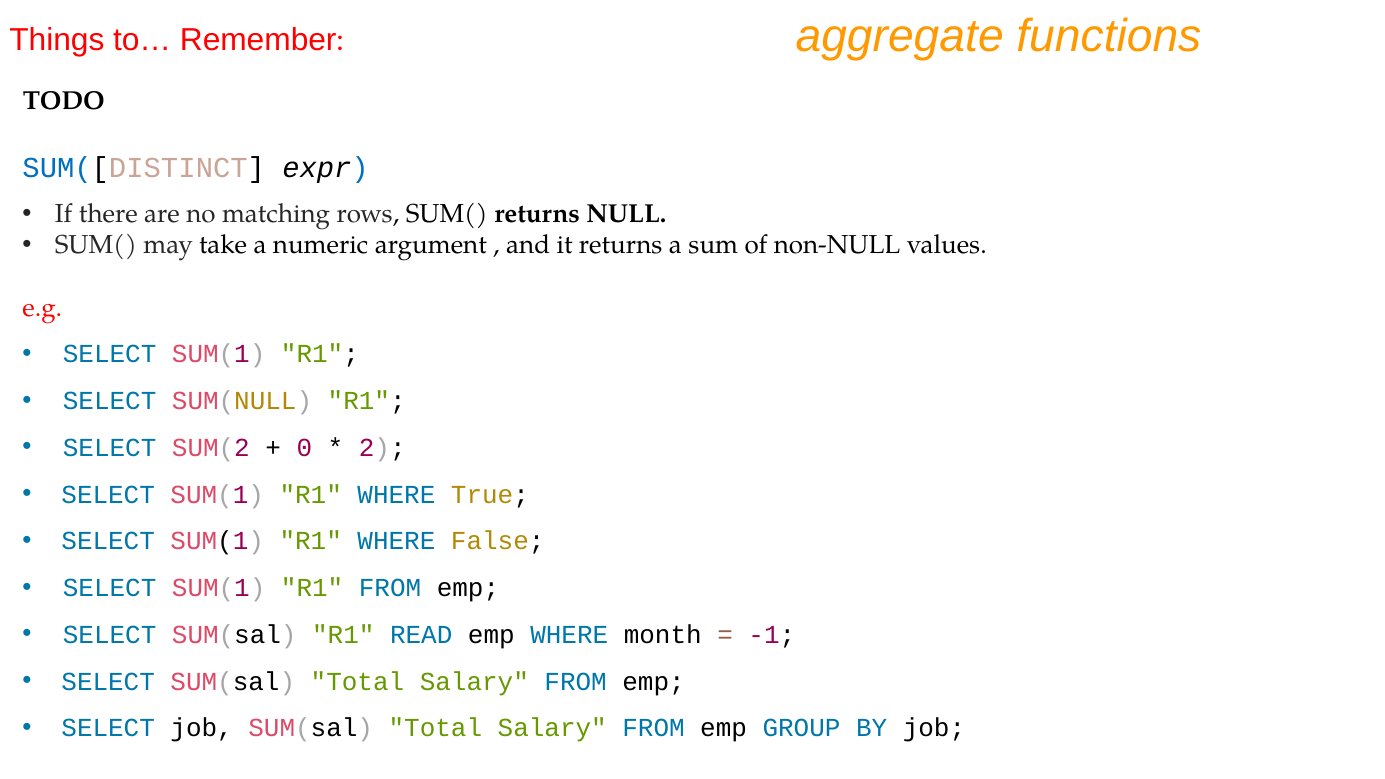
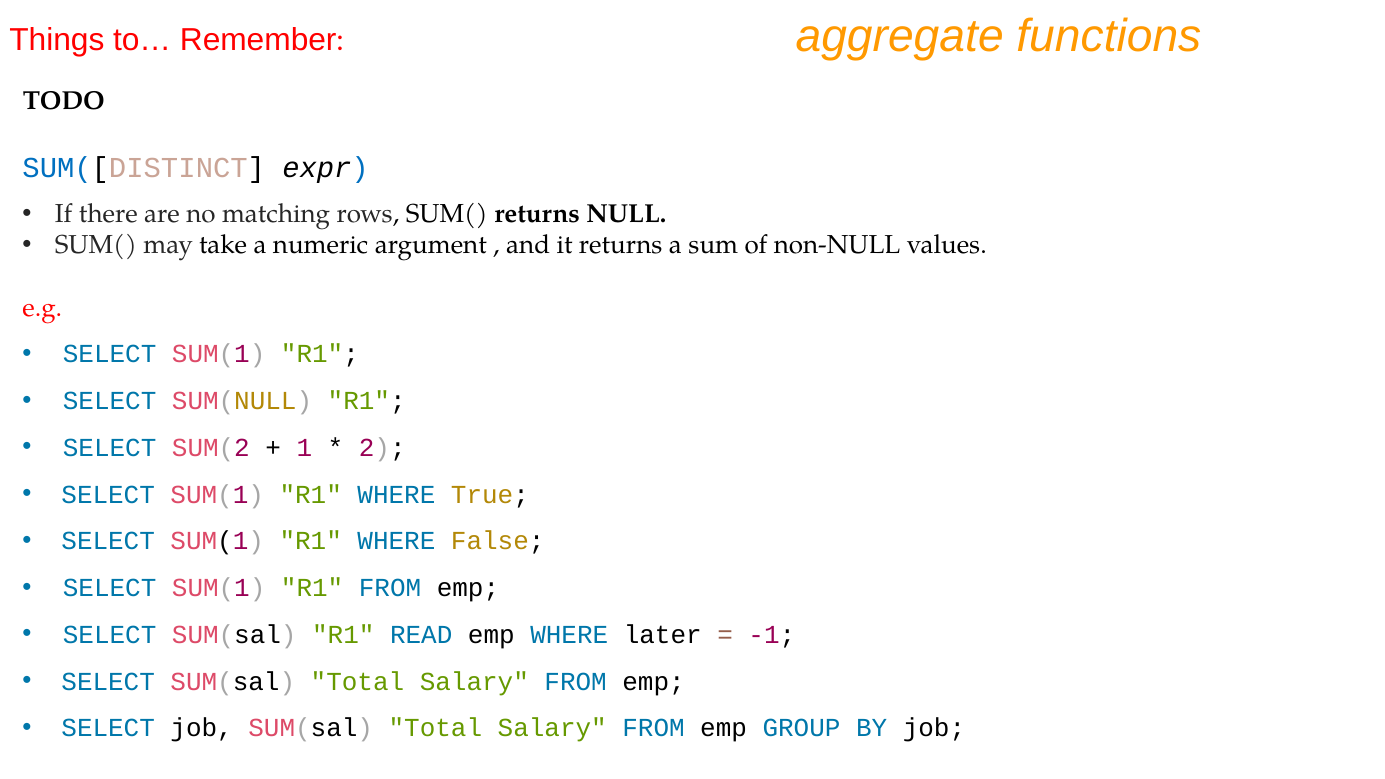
0: 0 -> 1
month: month -> later
